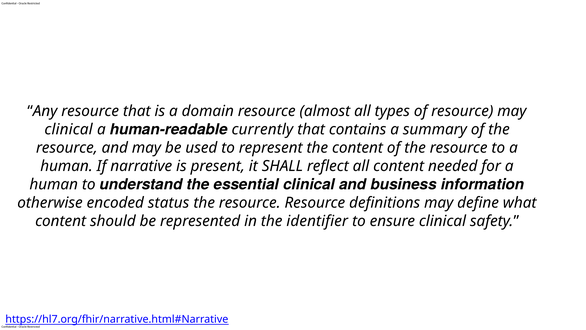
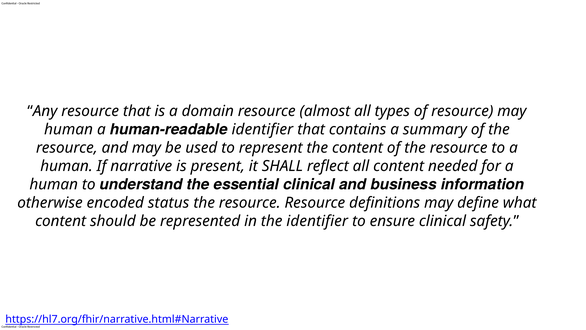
clinical at (69, 129): clinical -> human
human-readable currently: currently -> identifier
